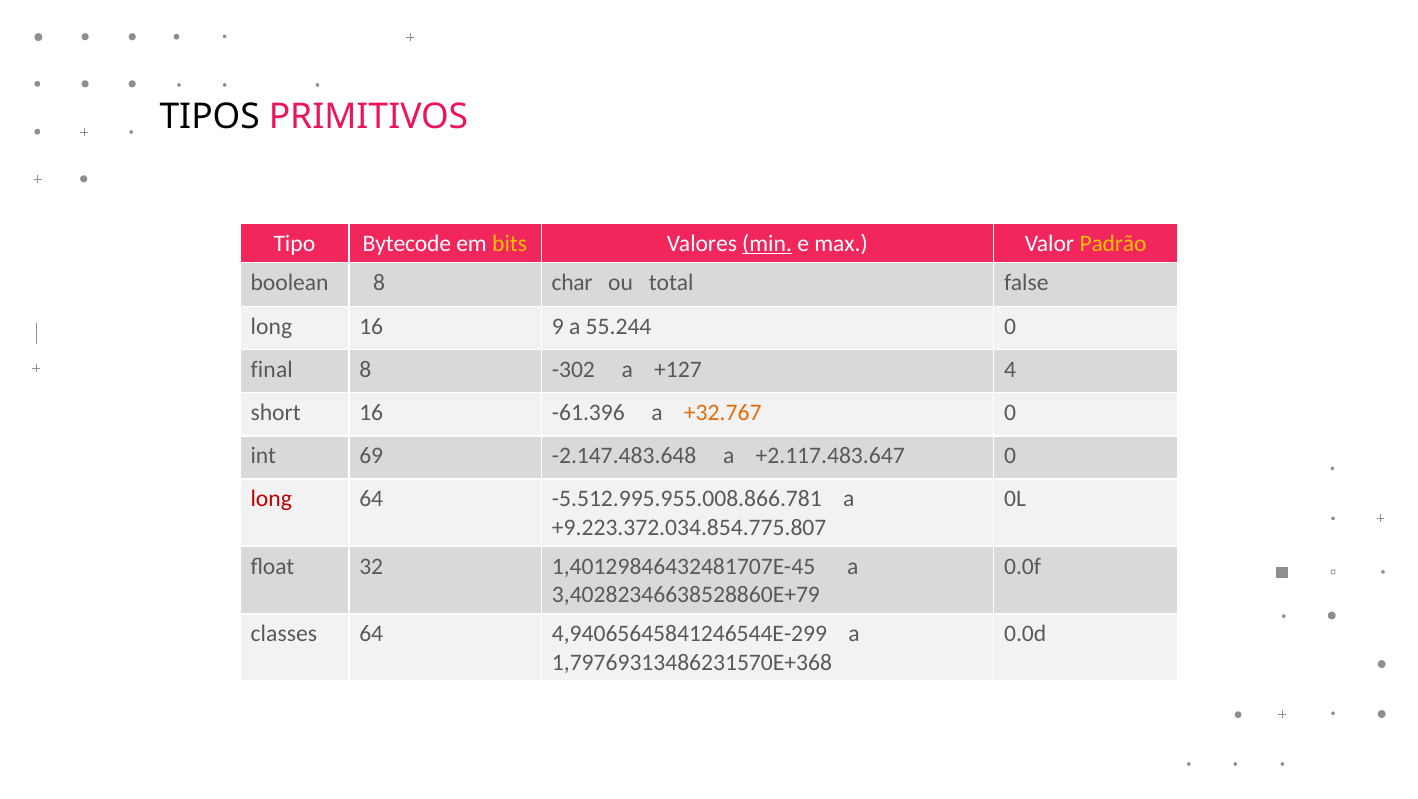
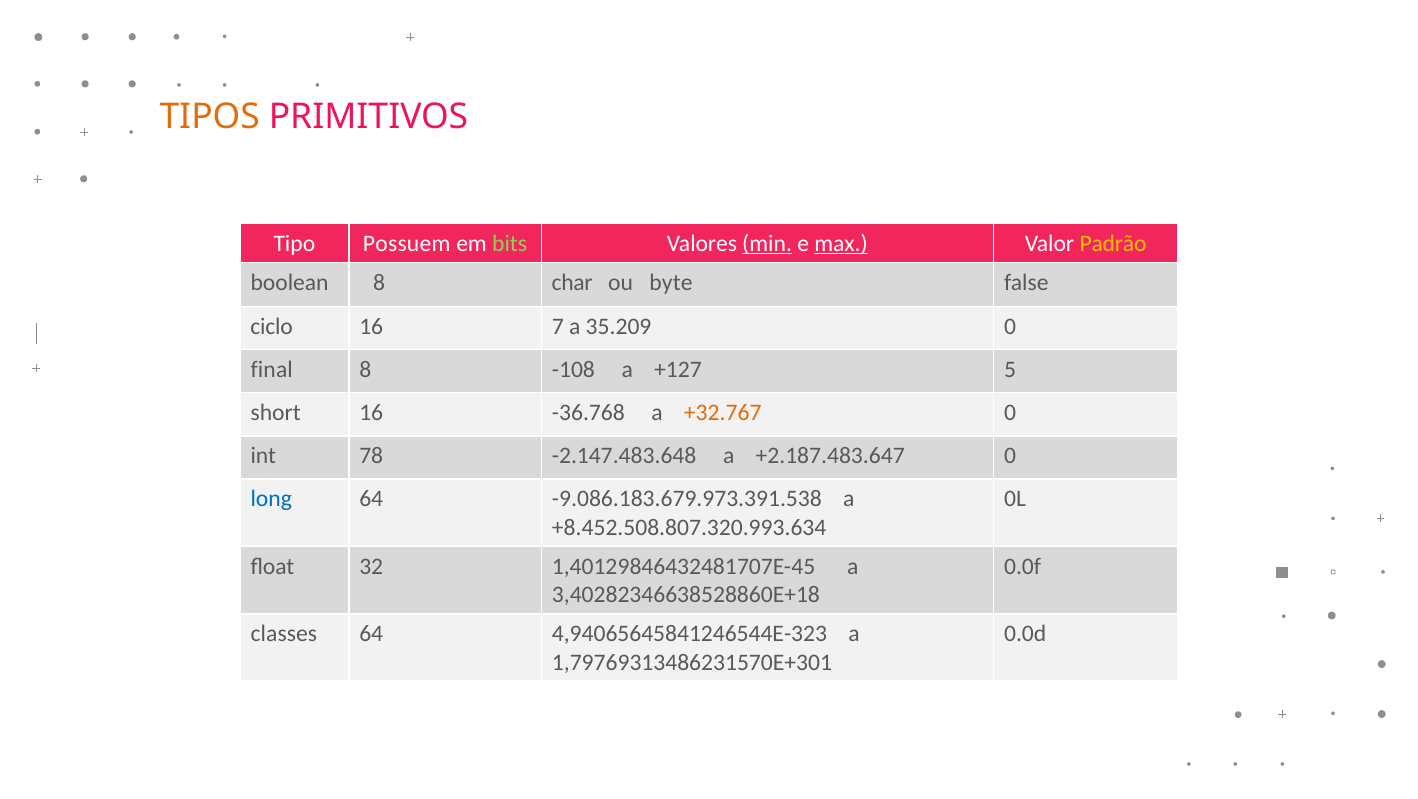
TIPOS colour: black -> orange
Bytecode: Bytecode -> Possuem
bits colour: yellow -> light green
max underline: none -> present
total: total -> byte
long at (271, 326): long -> ciclo
9: 9 -> 7
55.244: 55.244 -> 35.209
-302: -302 -> -108
4: 4 -> 5
-61.396: -61.396 -> -36.768
69: 69 -> 78
+2.117.483.647: +2.117.483.647 -> +2.187.483.647
long at (271, 498) colour: red -> blue
-5.512.995.955.008.866.781: -5.512.995.955.008.866.781 -> -9.086.183.679.973.391.538
+9.223.372.034.854.775.807: +9.223.372.034.854.775.807 -> +8.452.508.807.320.993.634
3,40282346638528860E+79: 3,40282346638528860E+79 -> 3,40282346638528860E+18
4,94065645841246544E-299: 4,94065645841246544E-299 -> 4,94065645841246544E-323
1,79769313486231570E+368: 1,79769313486231570E+368 -> 1,79769313486231570E+301
